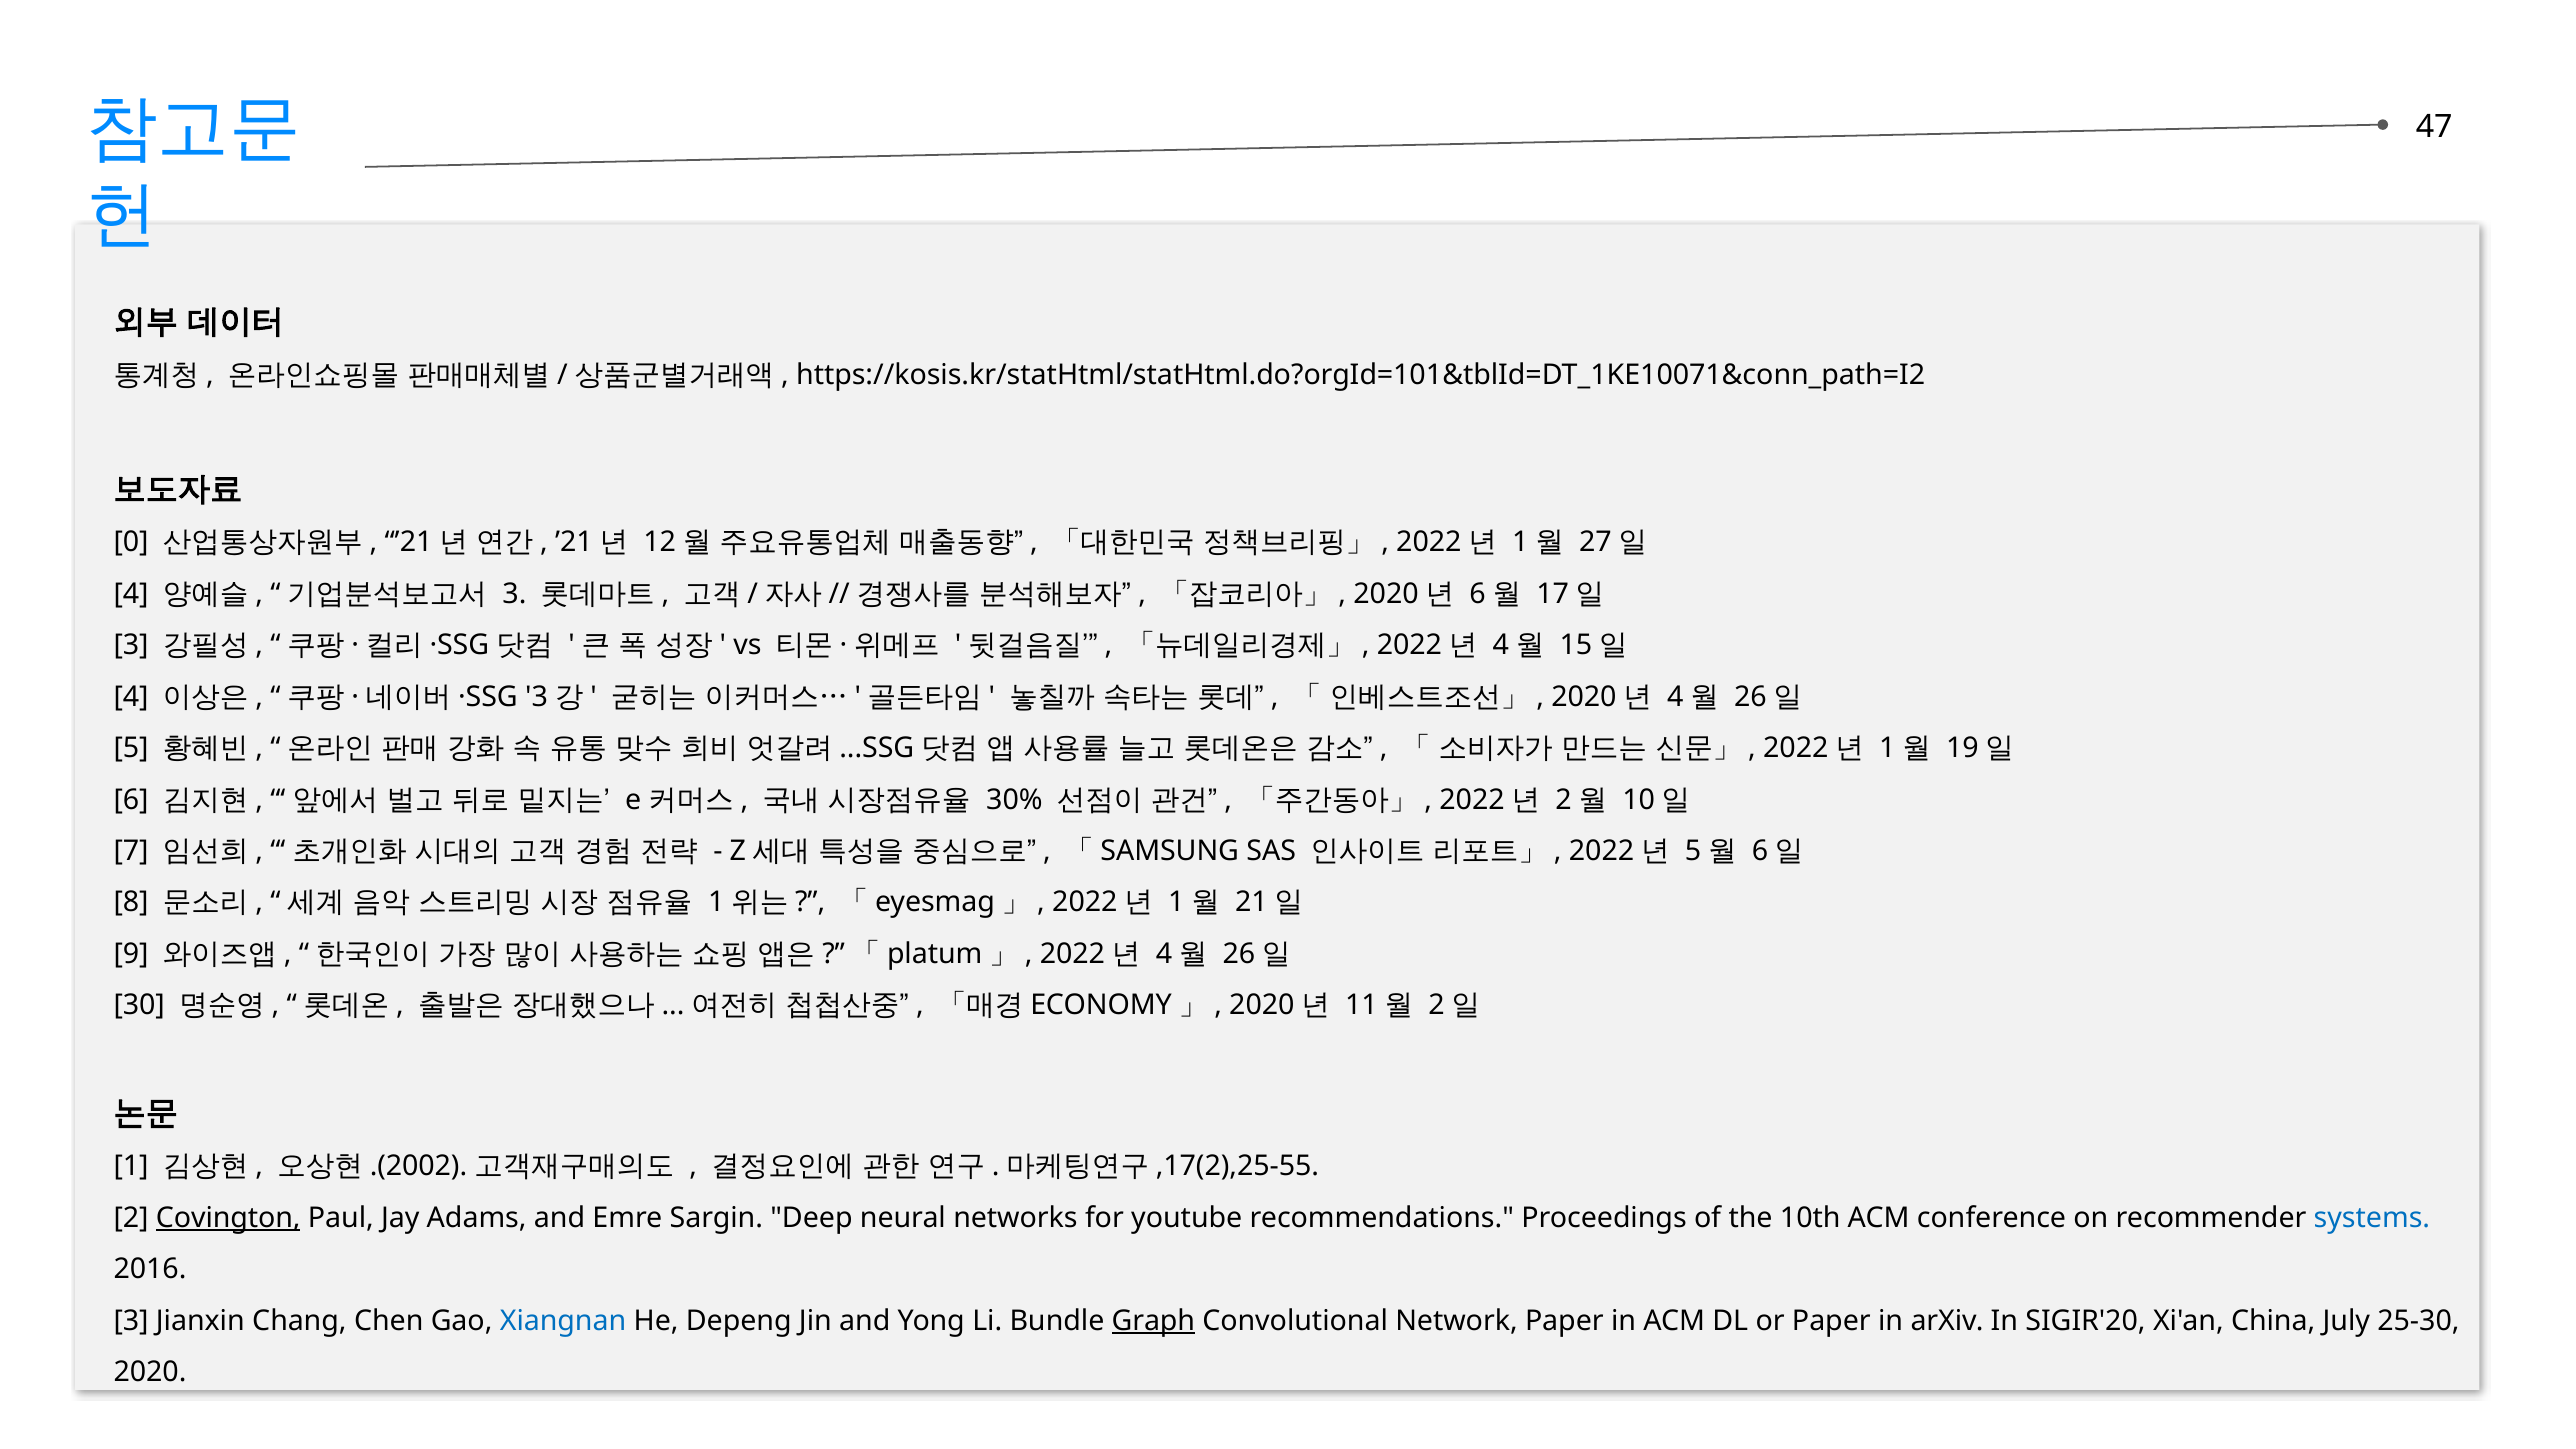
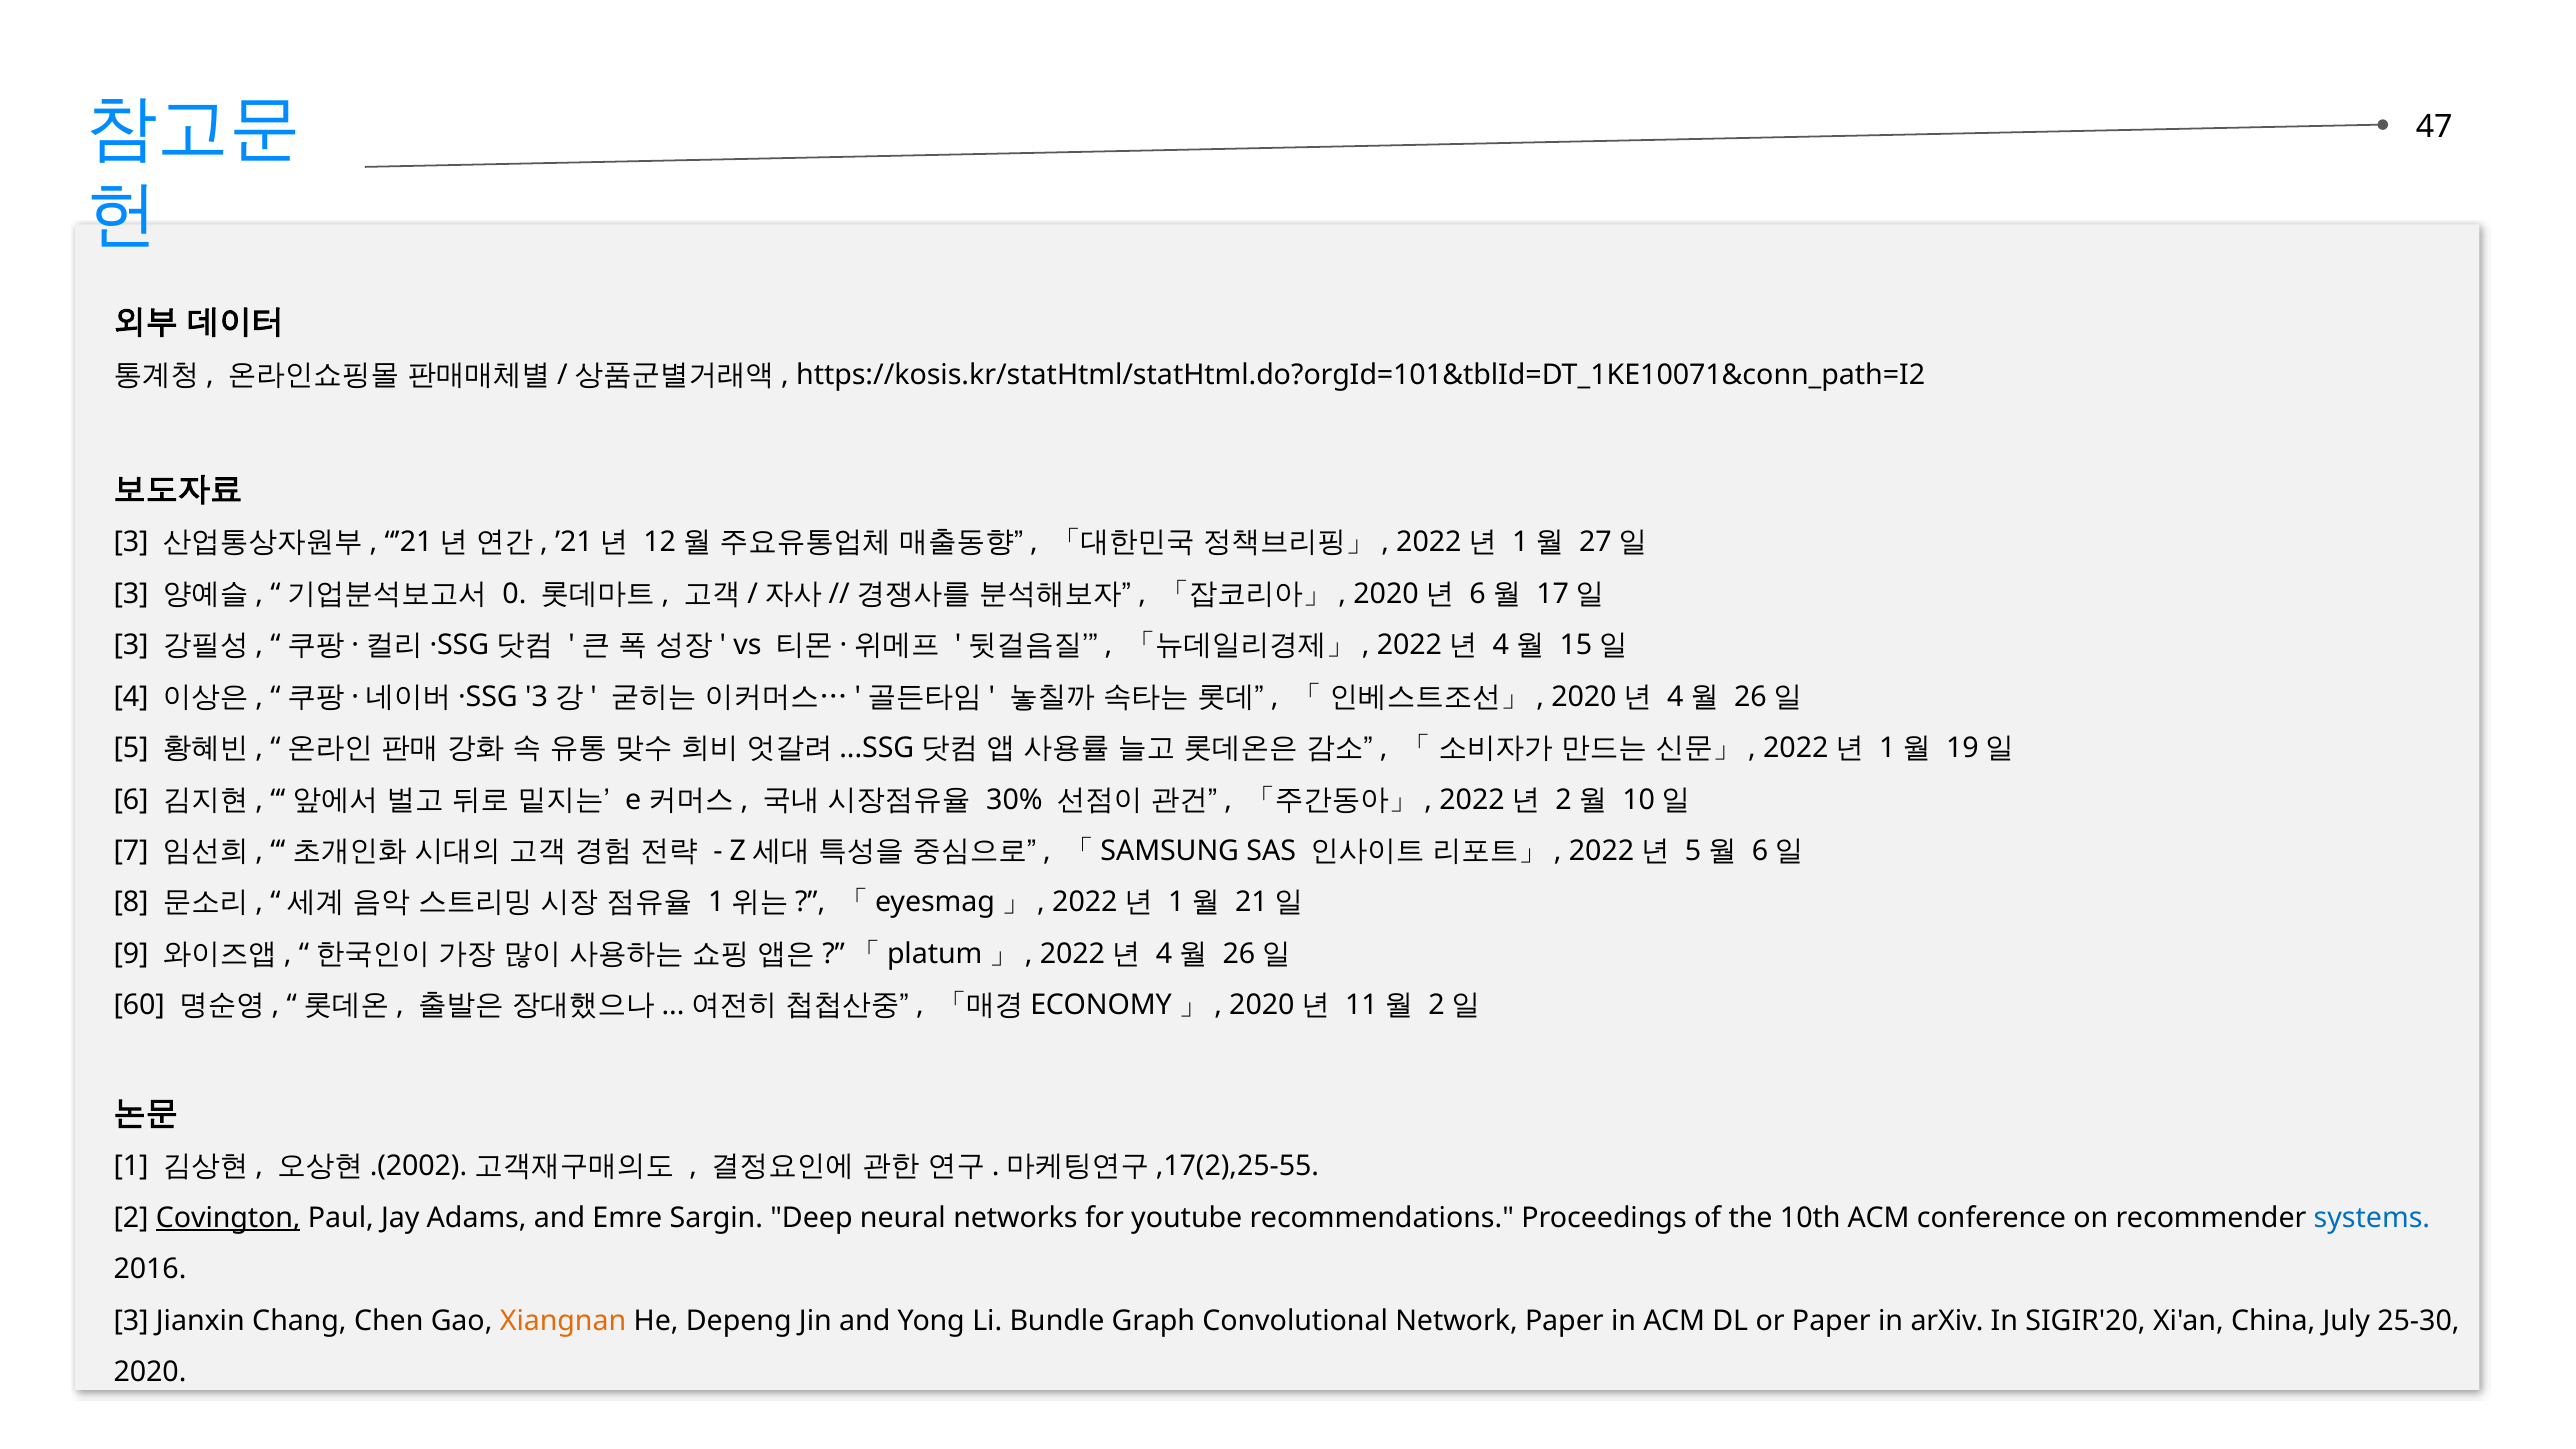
0 at (131, 542): 0 -> 3
4 at (131, 594): 4 -> 3
3 at (514, 594): 3 -> 0
30: 30 -> 60
Xiangnan colour: blue -> orange
Graph underline: present -> none
